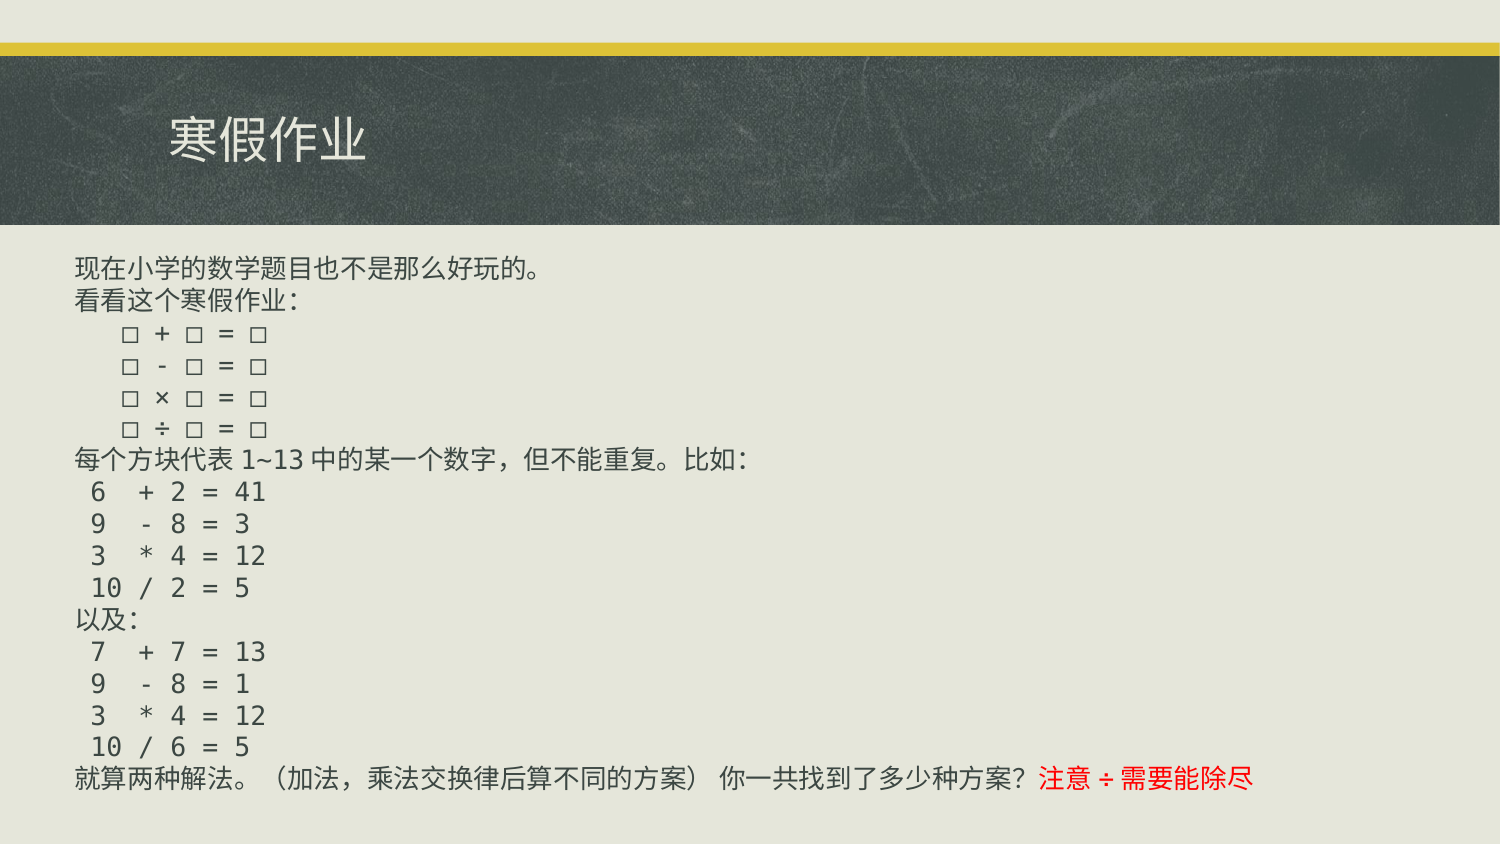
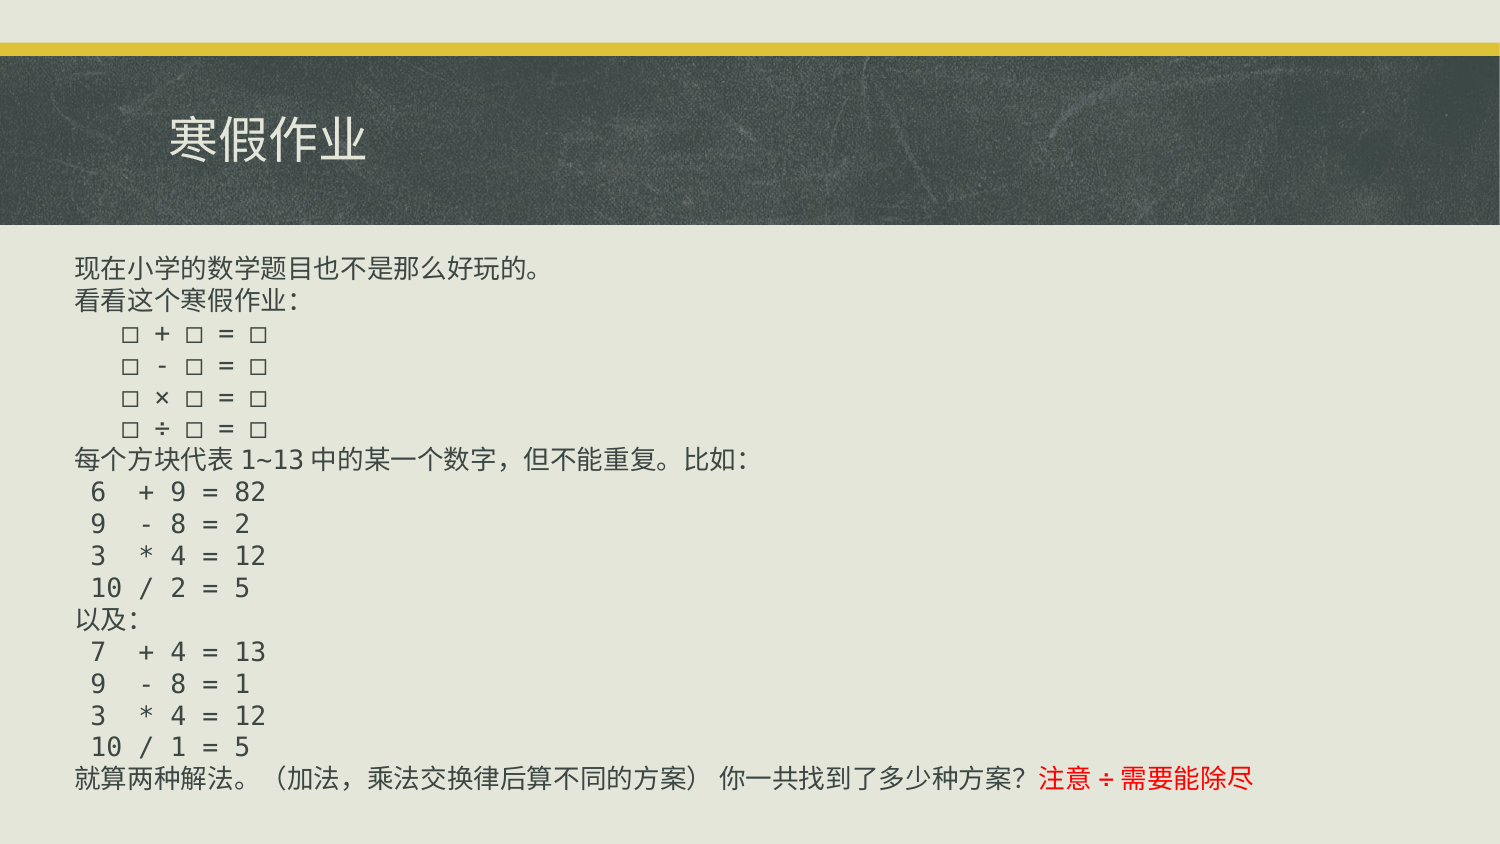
2 at (178, 493): 2 -> 9
41: 41 -> 82
3 at (242, 525): 3 -> 2
7 at (178, 652): 7 -> 4
6 at (178, 748): 6 -> 1
